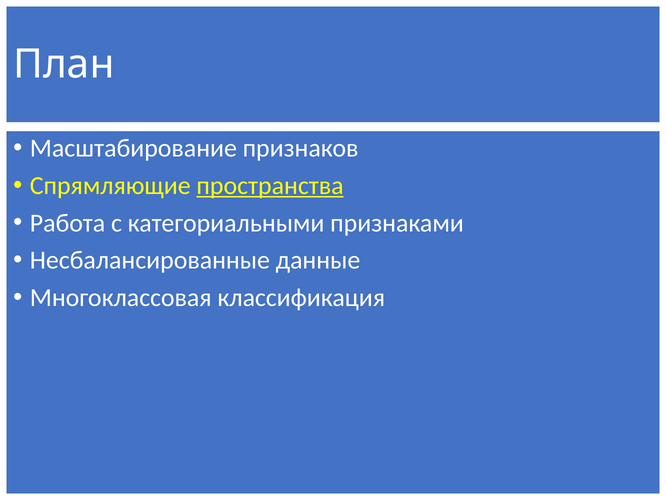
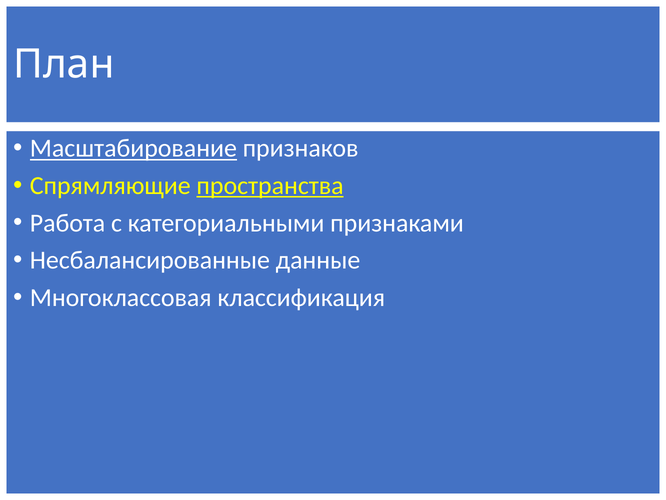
Масштабирование underline: none -> present
